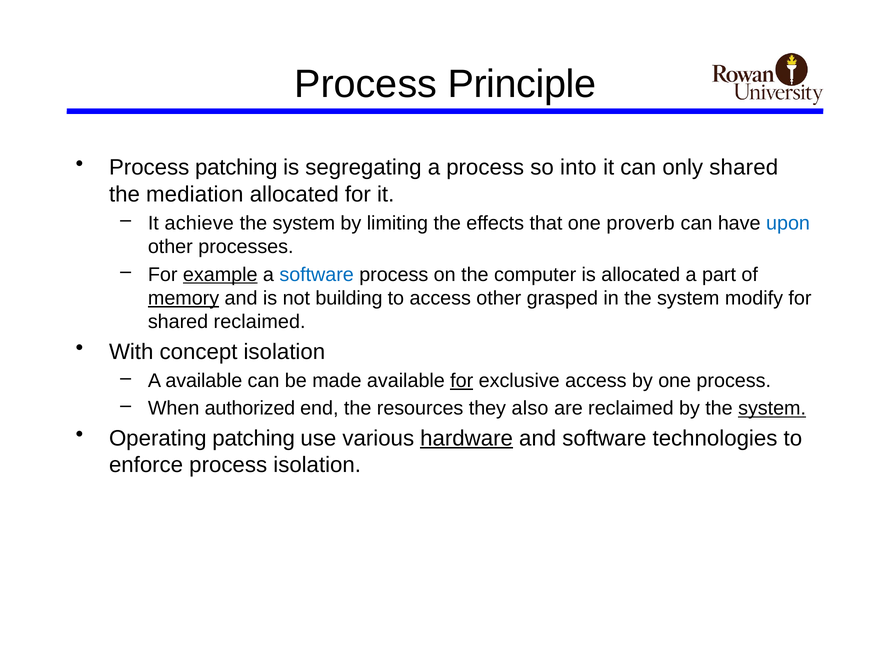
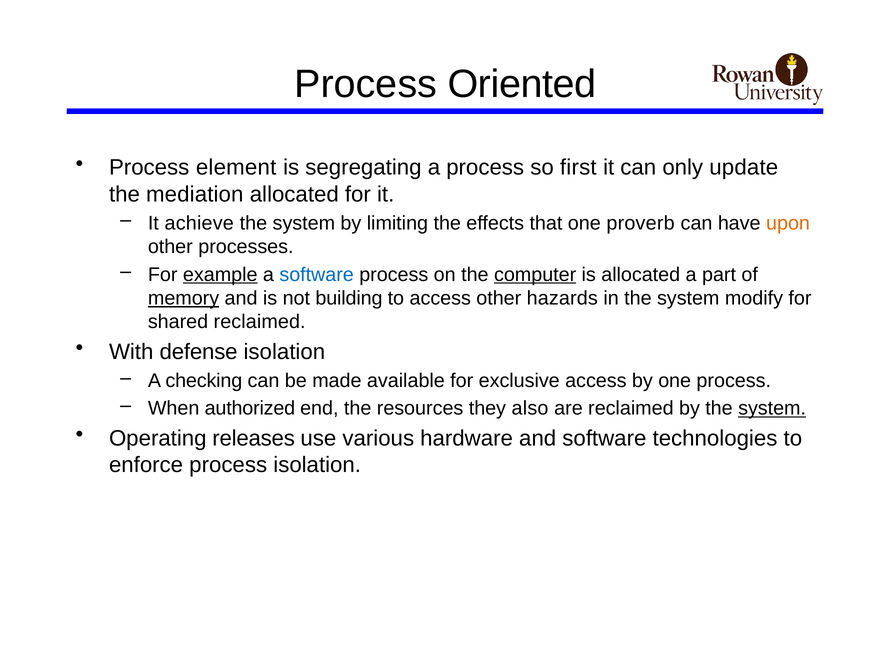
Principle: Principle -> Oriented
Process patching: patching -> element
into: into -> first
only shared: shared -> update
upon colour: blue -> orange
computer underline: none -> present
grasped: grasped -> hazards
concept: concept -> defense
A available: available -> checking
for at (462, 381) underline: present -> none
Operating patching: patching -> releases
hardware underline: present -> none
